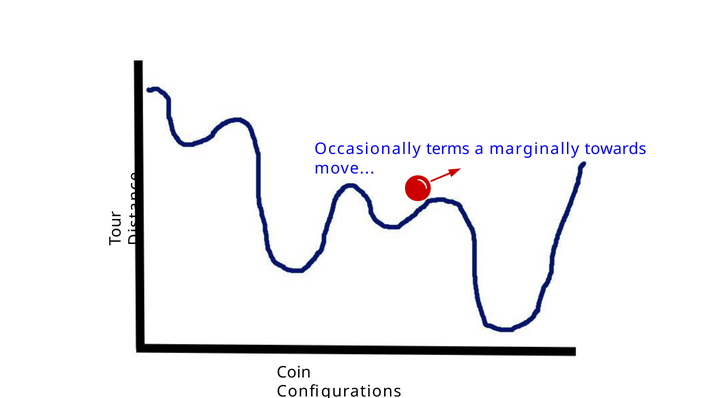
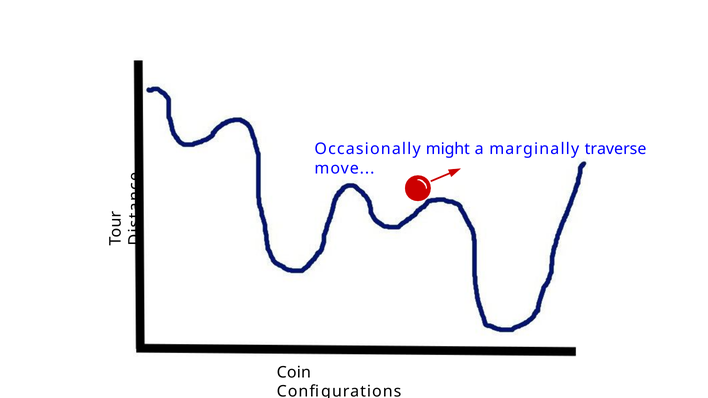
terms: terms -> might
towards: towards -> traverse
